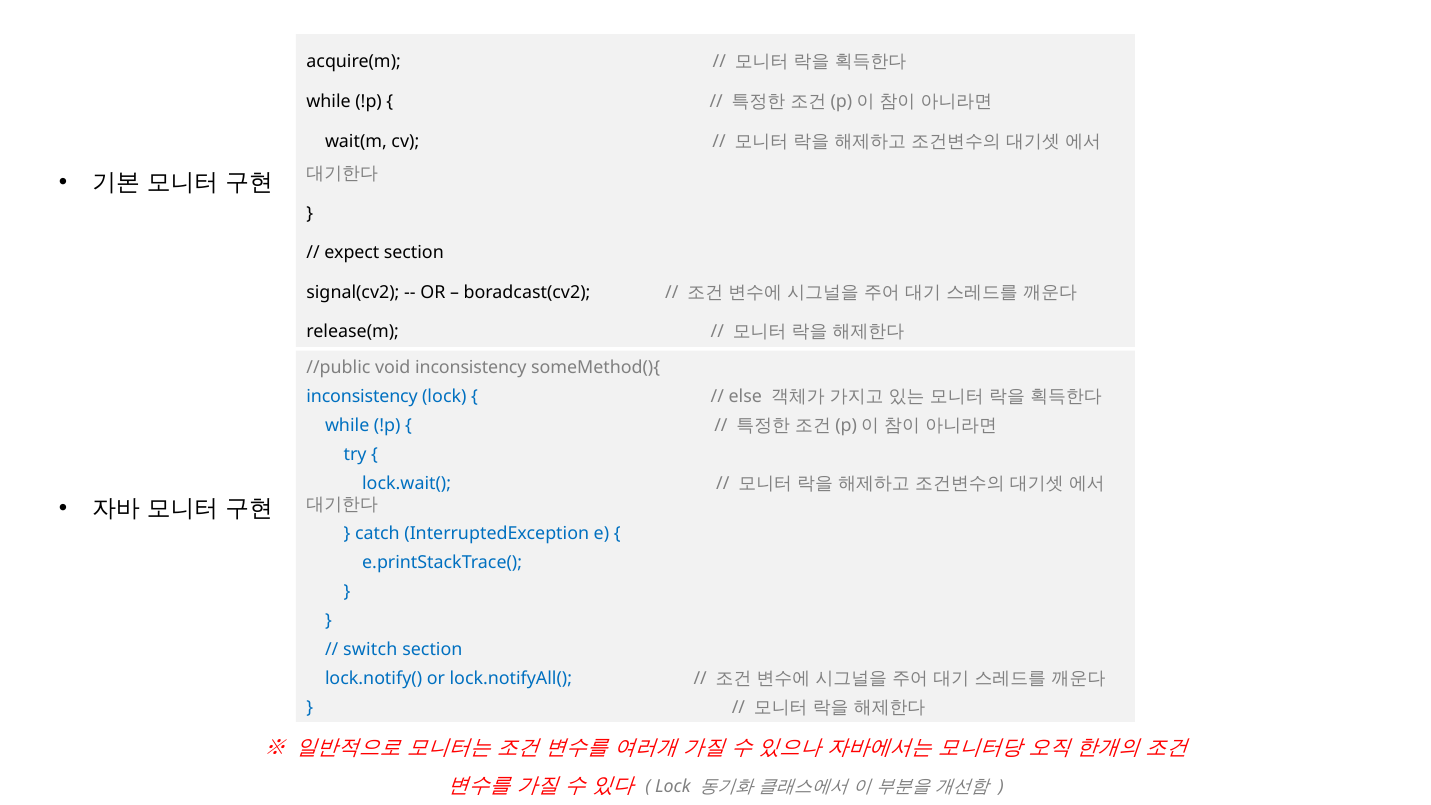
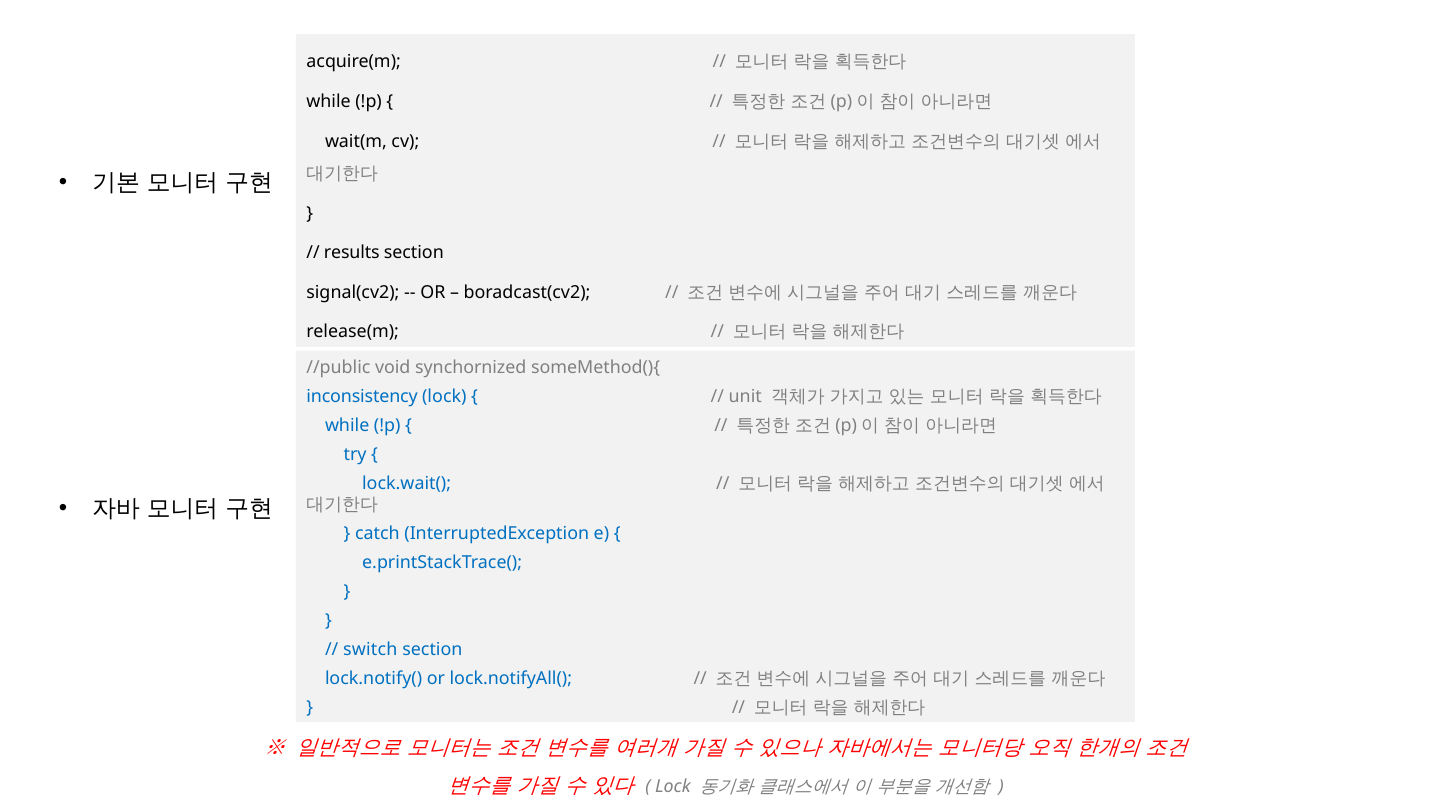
expect: expect -> results
void inconsistency: inconsistency -> synchornized
else: else -> unit
